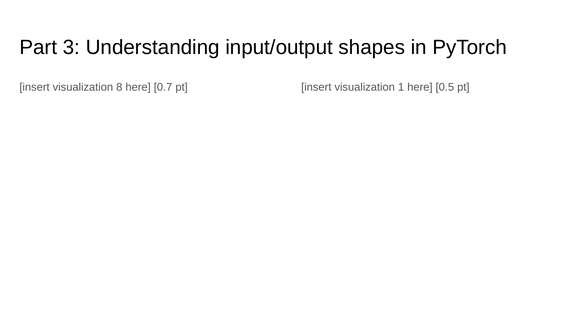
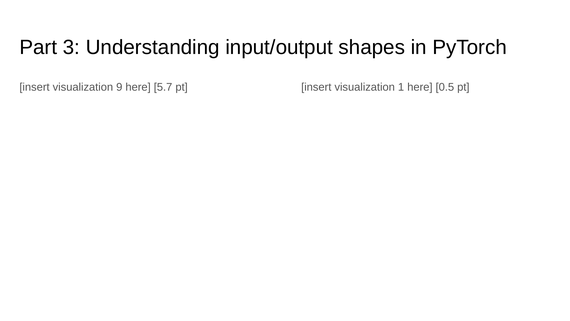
8: 8 -> 9
0.7: 0.7 -> 5.7
